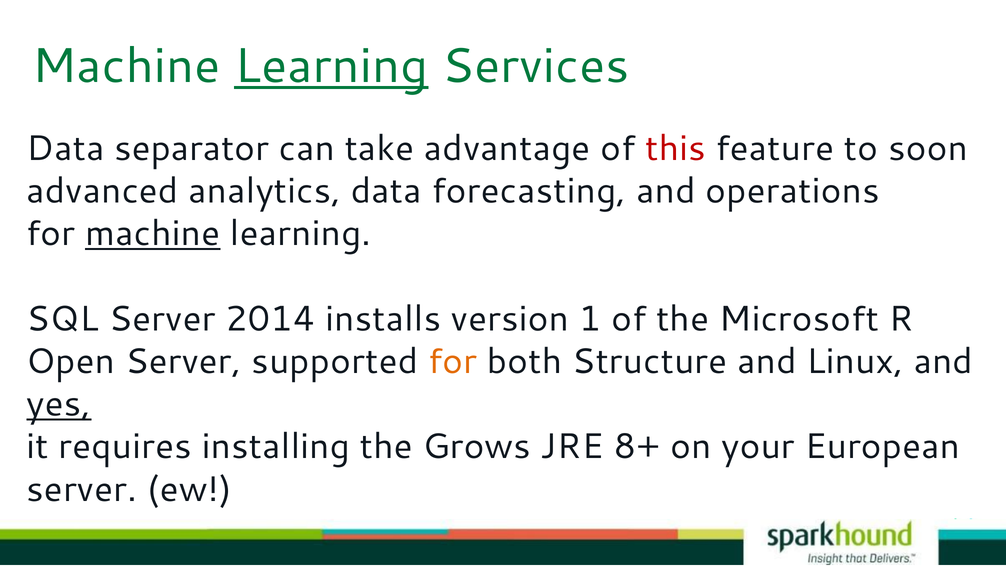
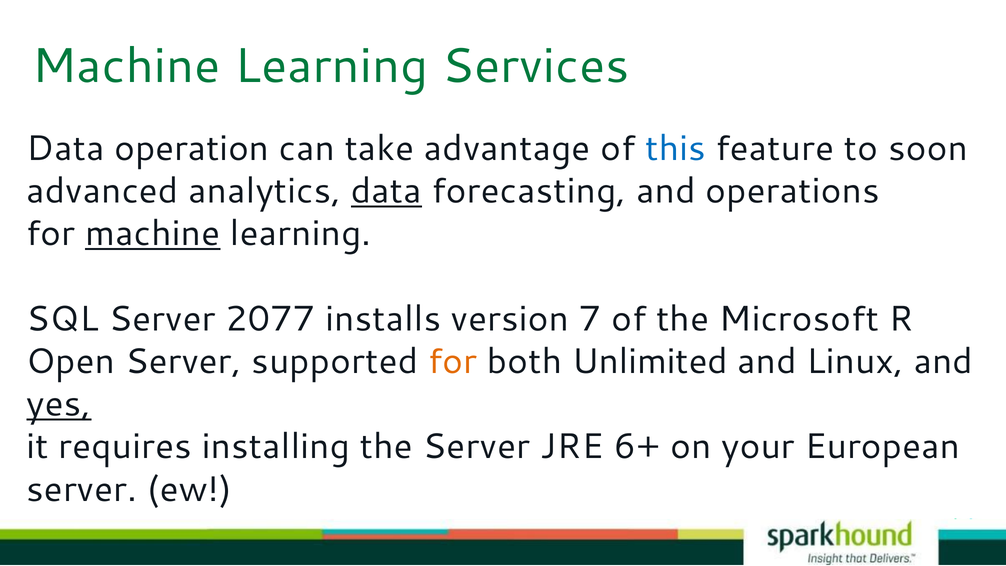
Learning at (331, 66) underline: present -> none
separator: separator -> operation
this colour: red -> blue
data at (386, 191) underline: none -> present
2014: 2014 -> 2077
1: 1 -> 7
Structure: Structure -> Unlimited
the Grows: Grows -> Server
8+: 8+ -> 6+
